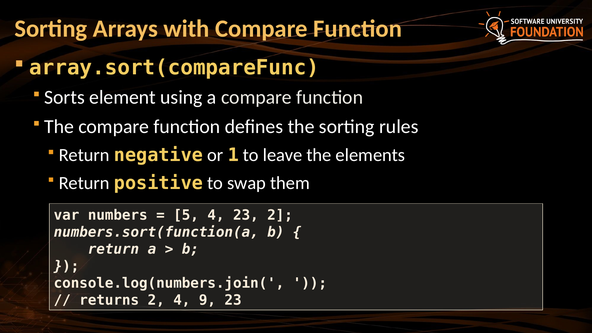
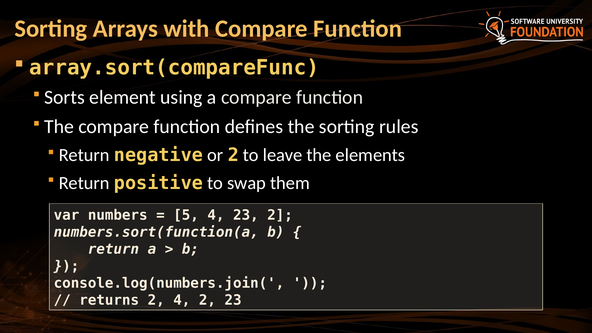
or 1: 1 -> 2
4 9: 9 -> 2
